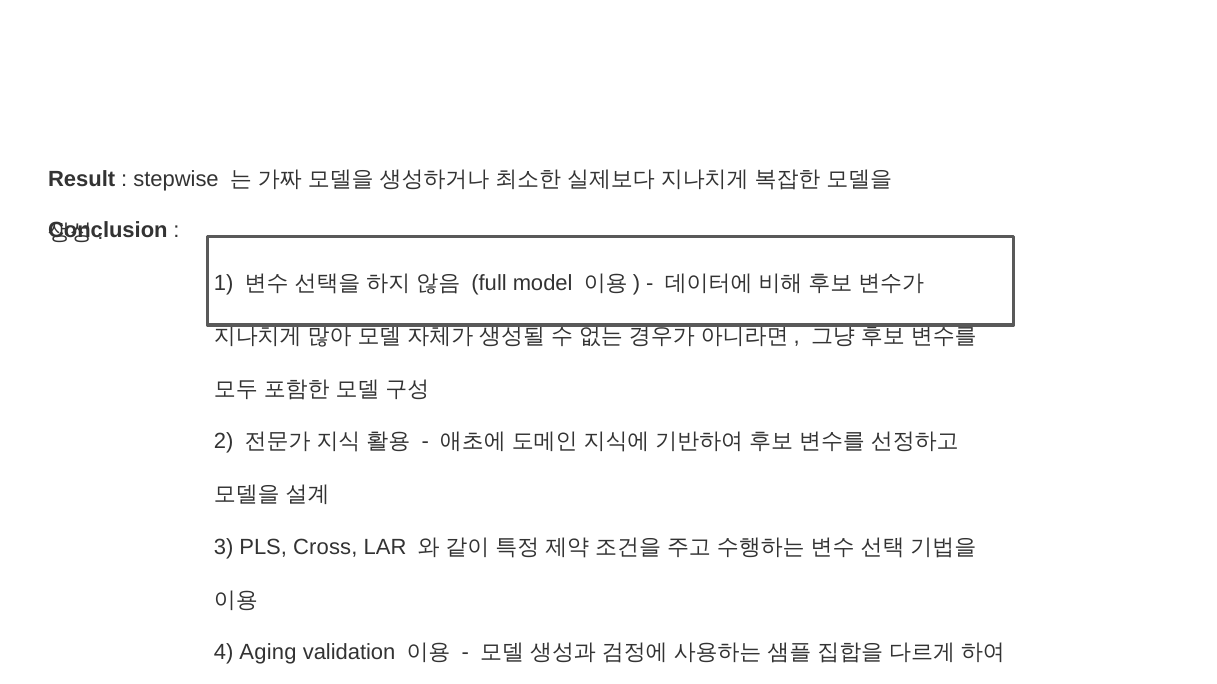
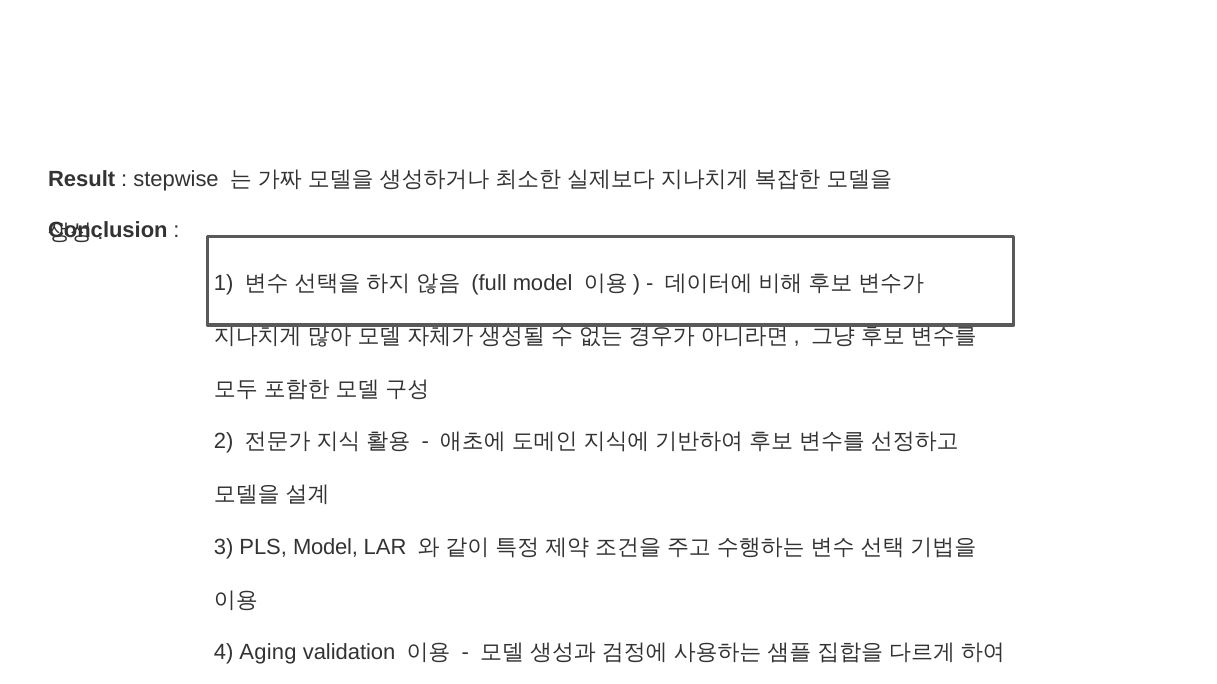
PLS Cross: Cross -> Model
